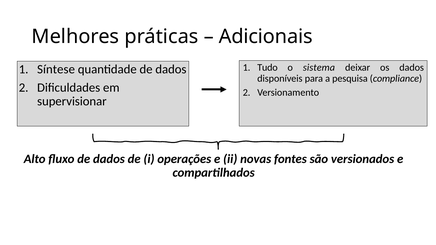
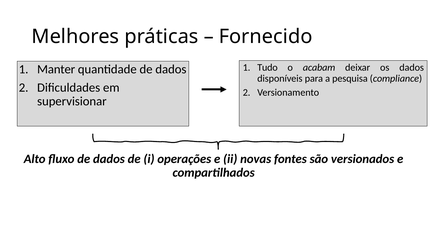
Adicionais: Adicionais -> Fornecido
sistema: sistema -> acabam
Síntese: Síntese -> Manter
